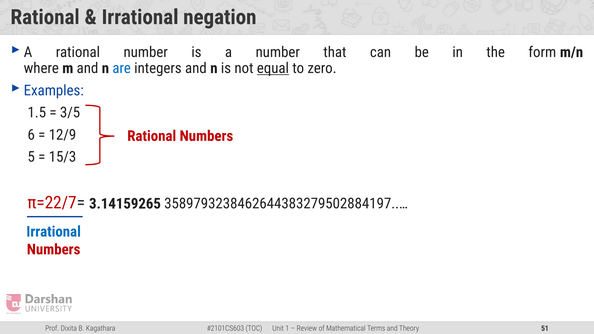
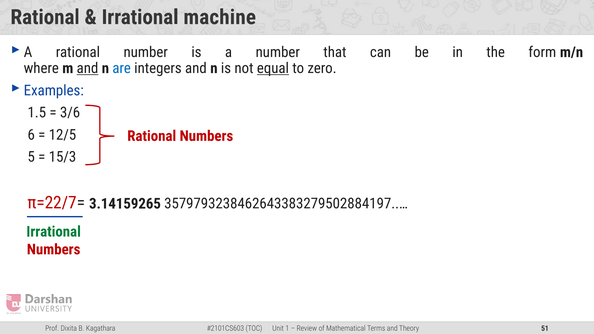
negation: negation -> machine
and at (87, 68) underline: none -> present
3/5: 3/5 -> 3/6
12/9: 12/9 -> 12/5
3589793238462644383279502884197..…: 3589793238462644383279502884197..… -> 3579793238462643383279502884197..…
Irrational at (54, 232) colour: blue -> green
